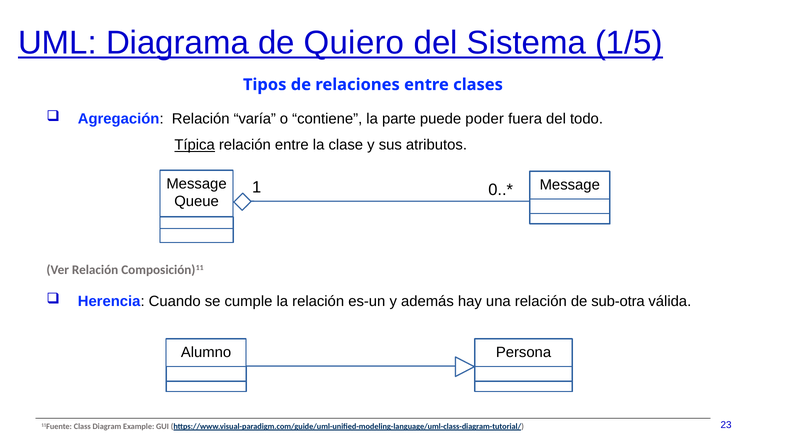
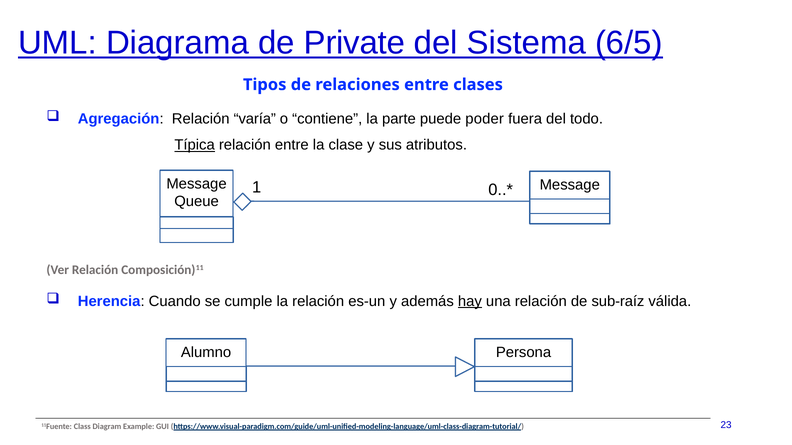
Quiero: Quiero -> Private
1/5: 1/5 -> 6/5
hay underline: none -> present
sub-otra: sub-otra -> sub-raíz
